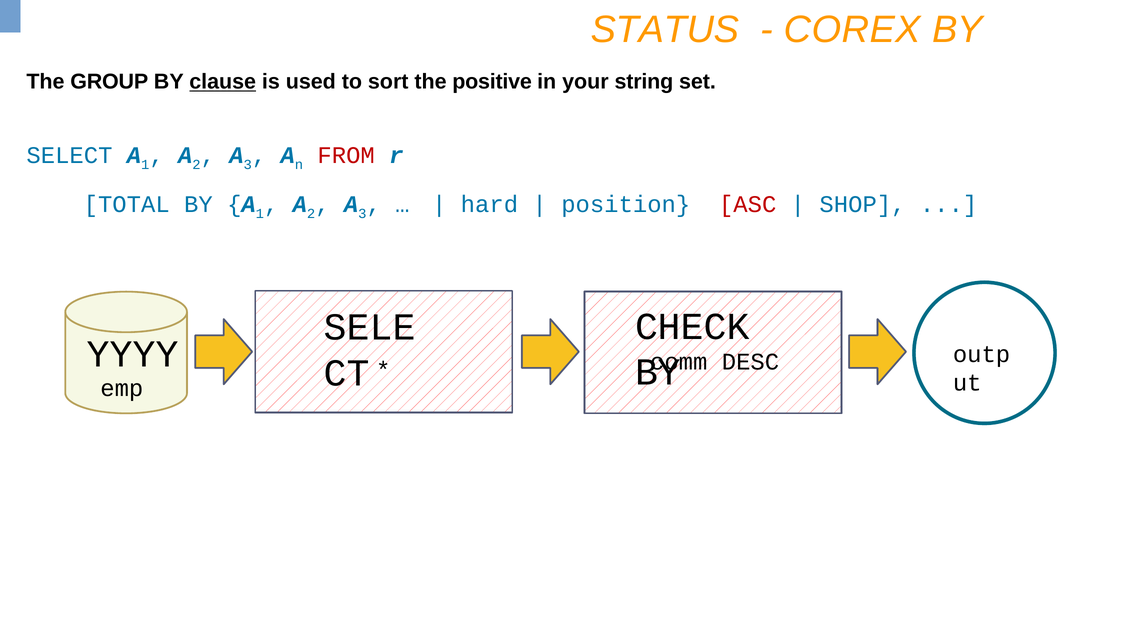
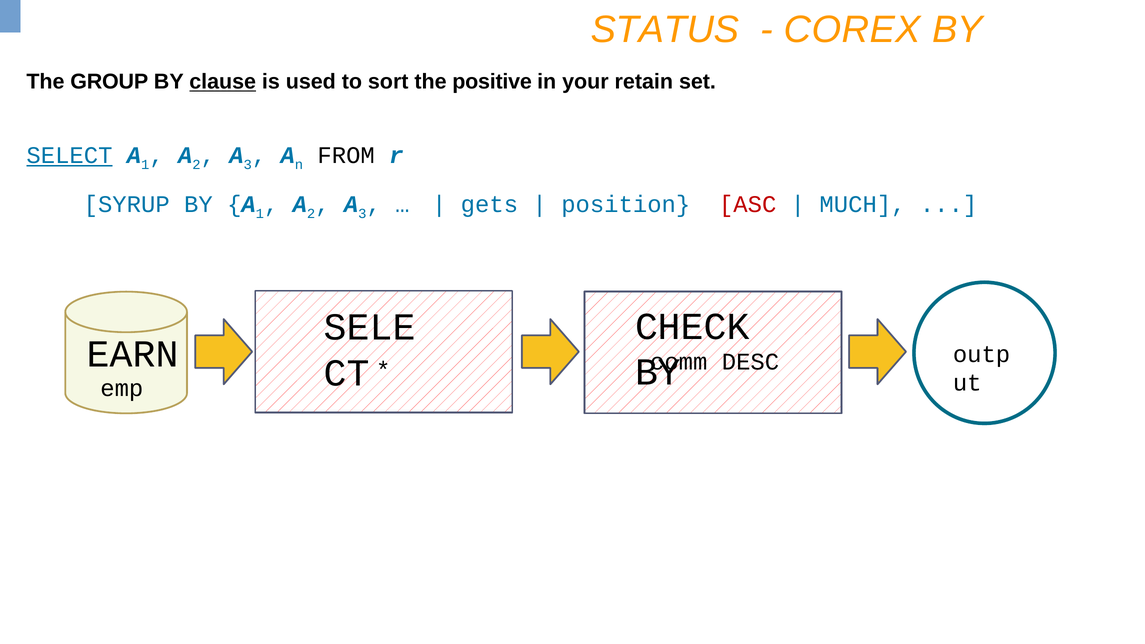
string: string -> retain
SELECT underline: none -> present
FROM colour: red -> black
TOTAL: TOTAL -> SYRUP
hard: hard -> gets
SHOP: SHOP -> MUCH
YYYY: YYYY -> EARN
